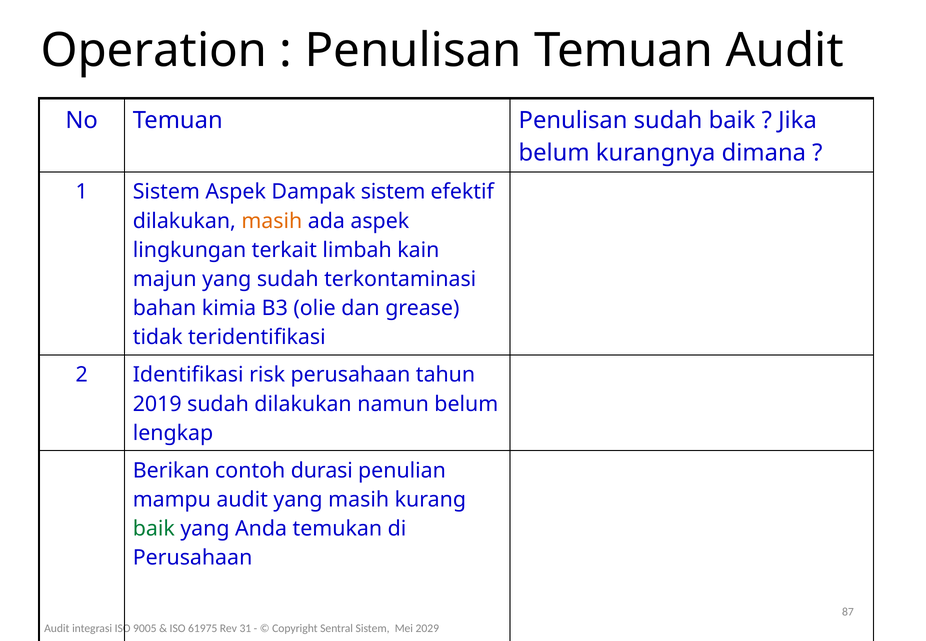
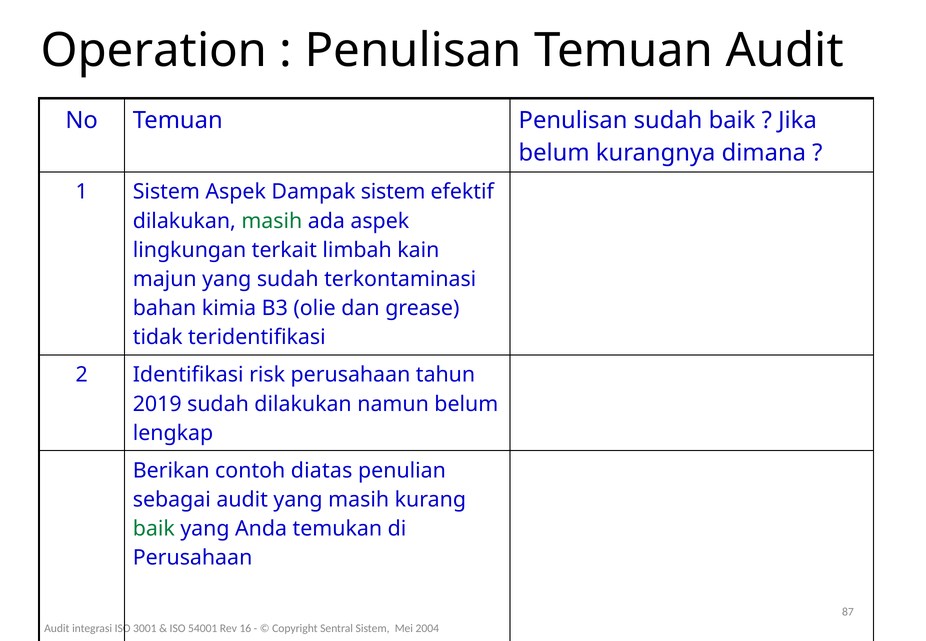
masih at (272, 221) colour: orange -> green
durasi: durasi -> diatas
mampu: mampu -> sebagai
9005: 9005 -> 3001
61975: 61975 -> 54001
31: 31 -> 16
2029: 2029 -> 2004
